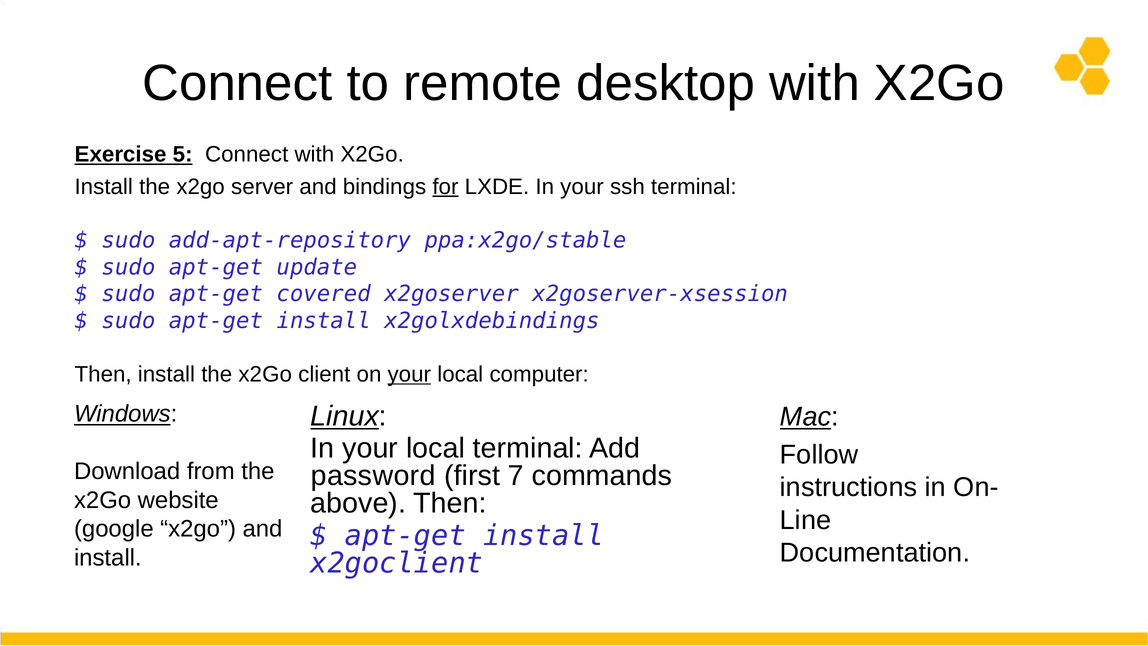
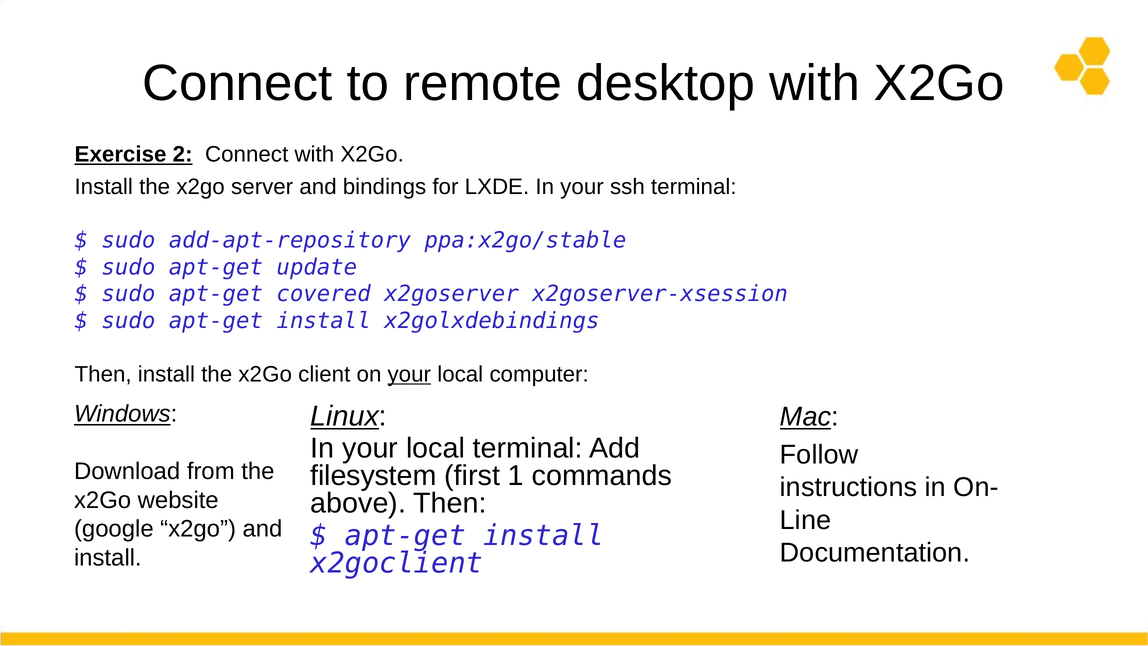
5: 5 -> 2
for underline: present -> none
password: password -> filesystem
7: 7 -> 1
